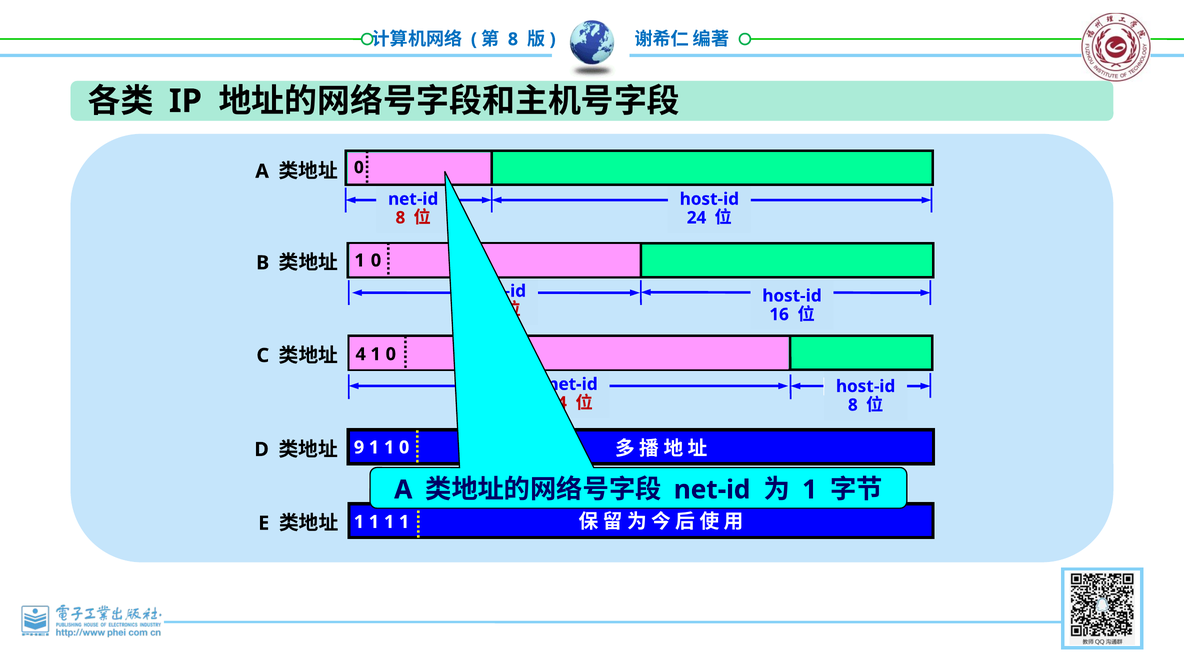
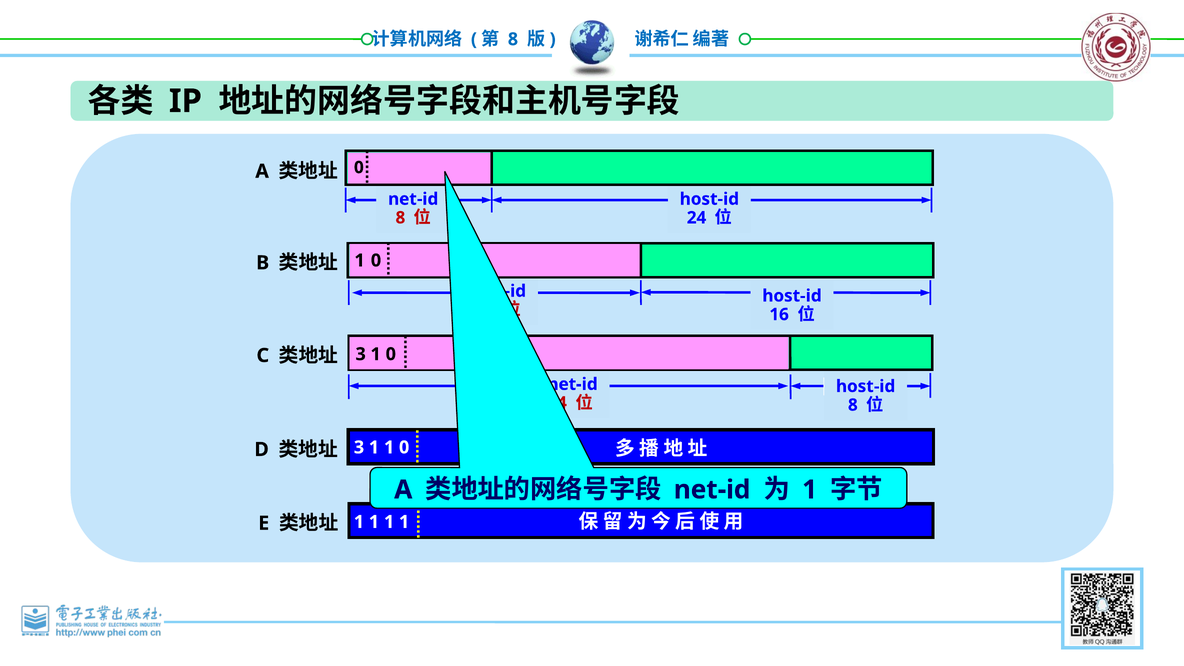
4 at (361, 354): 4 -> 3
9 at (359, 447): 9 -> 3
